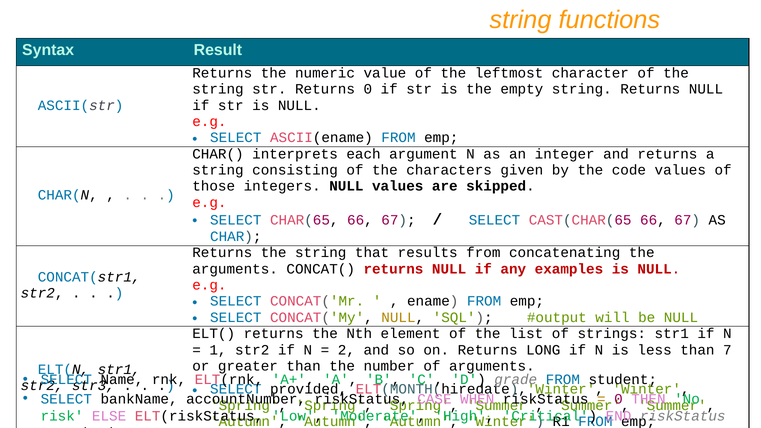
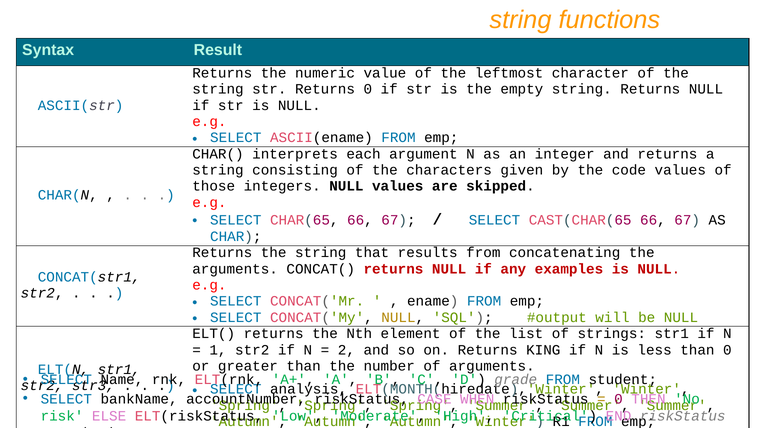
LONG: LONG -> KING
than 7: 7 -> 0
provided: provided -> analysis
